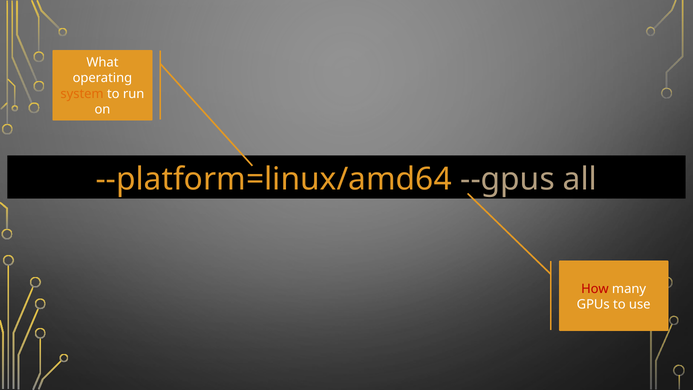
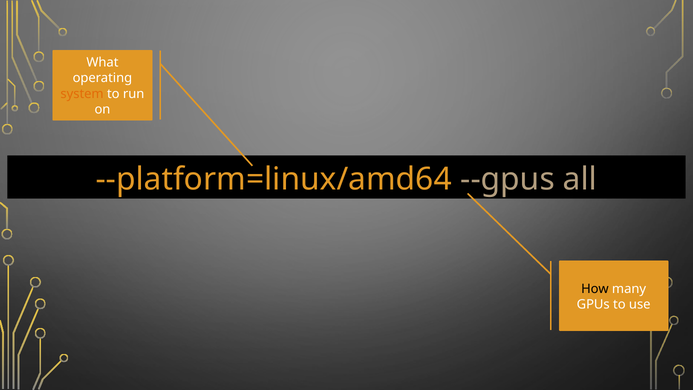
How colour: red -> black
